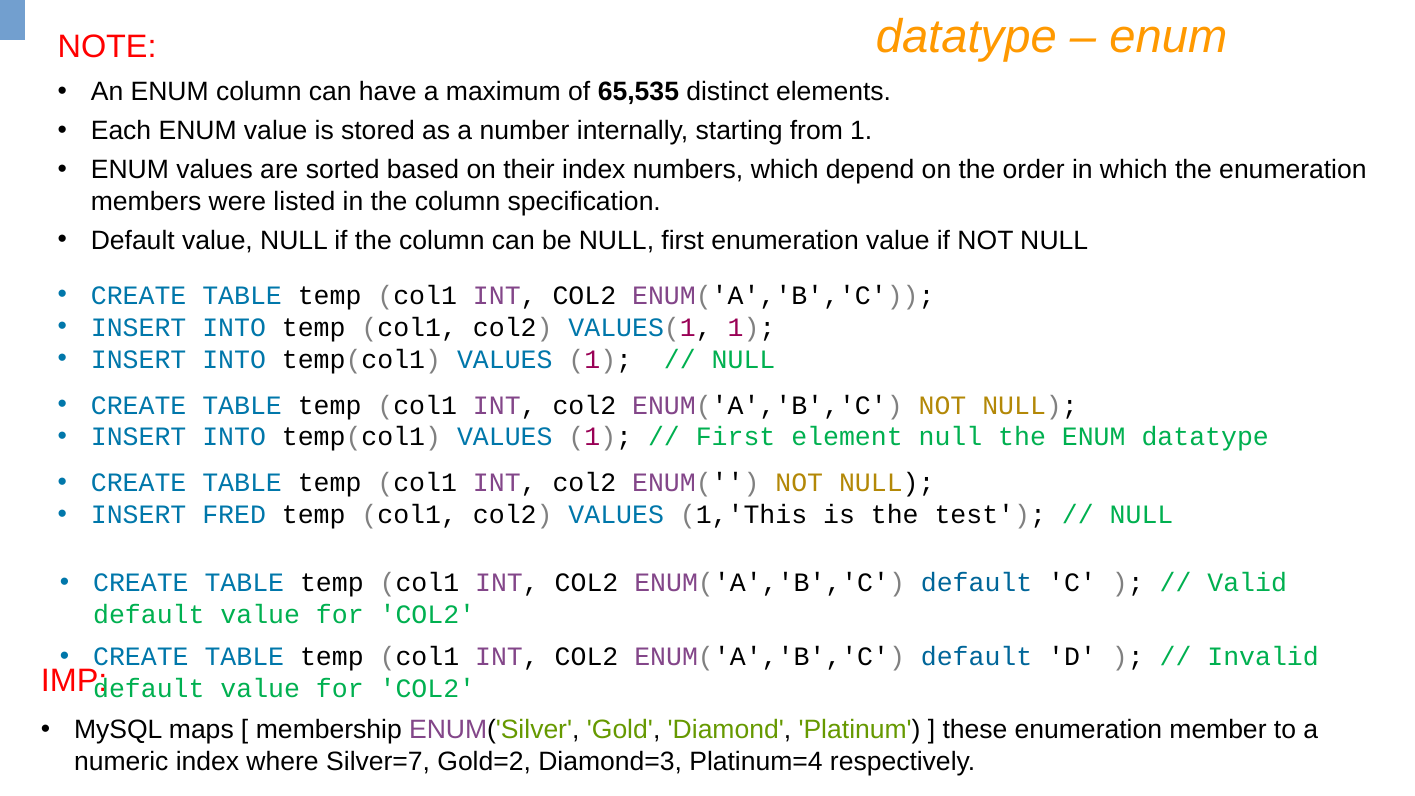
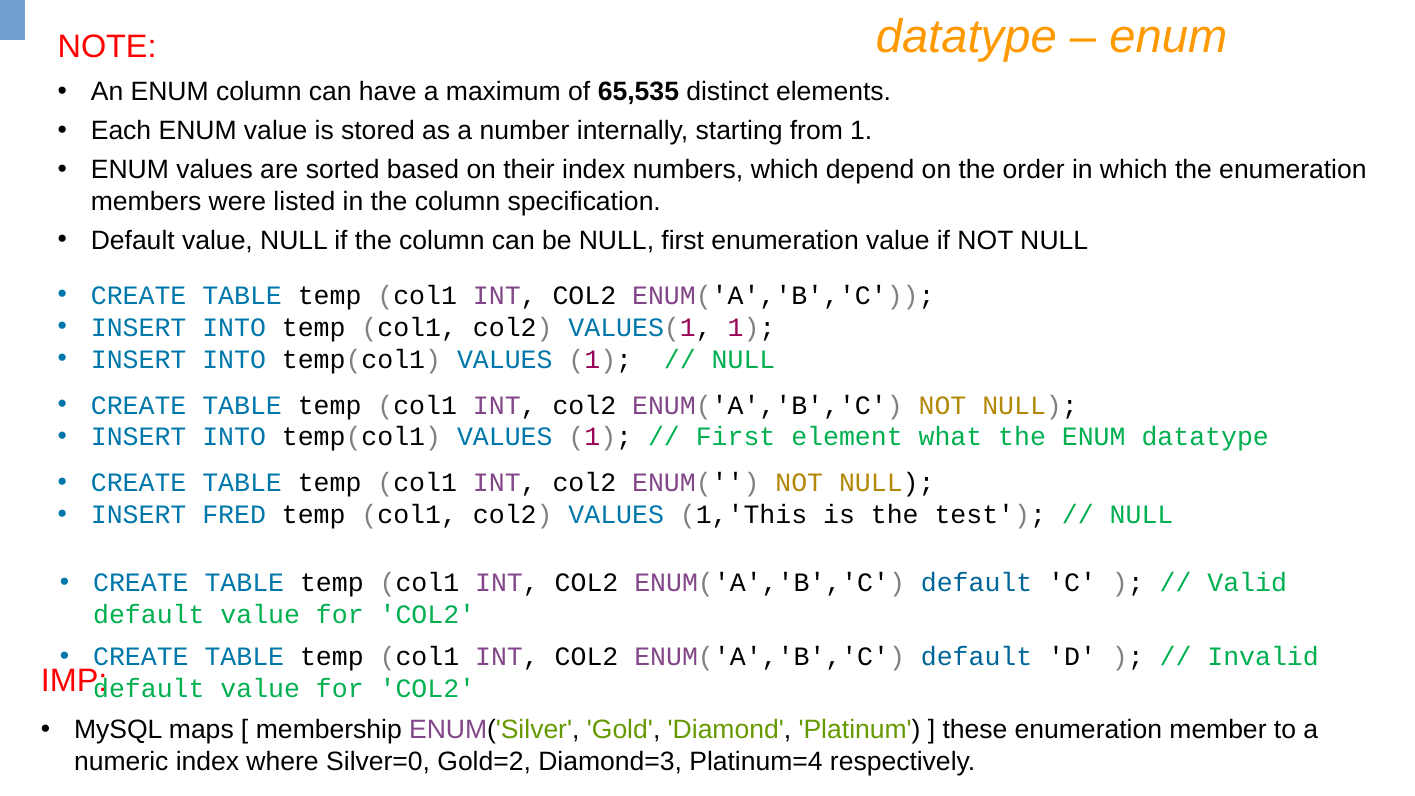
element null: null -> what
Silver=7: Silver=7 -> Silver=0
